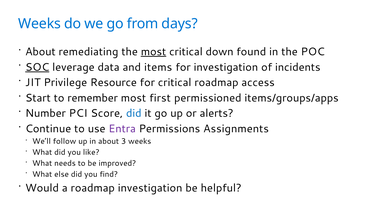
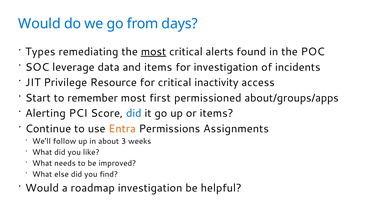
Weeks at (40, 24): Weeks -> Would
About at (40, 52): About -> Types
down: down -> alerts
SOC underline: present -> none
critical roadmap: roadmap -> inactivity
items/groups/apps: items/groups/apps -> about/groups/apps
Number: Number -> Alerting
or alerts: alerts -> items
Entra colour: purple -> orange
